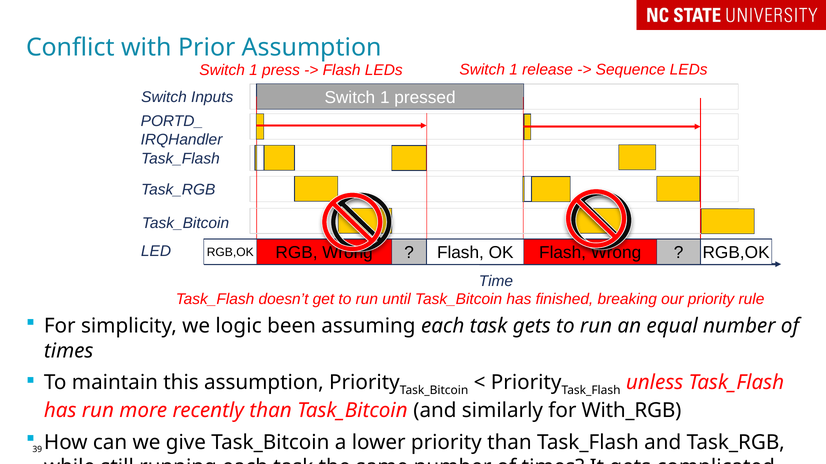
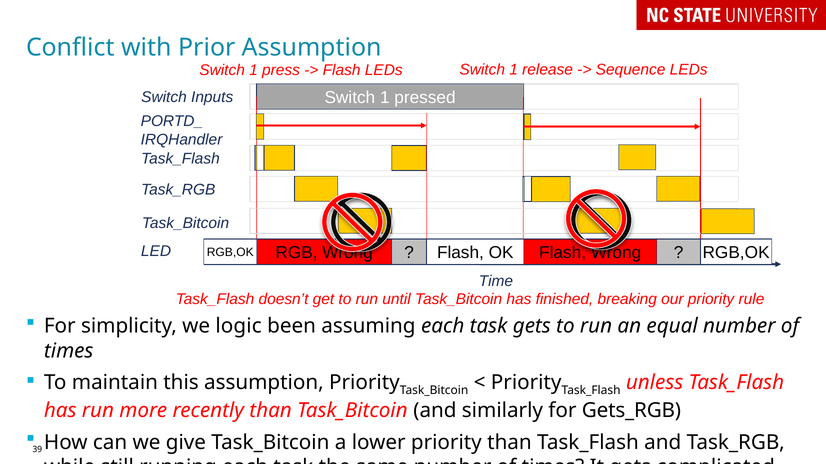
With_RGB: With_RGB -> Gets_RGB
